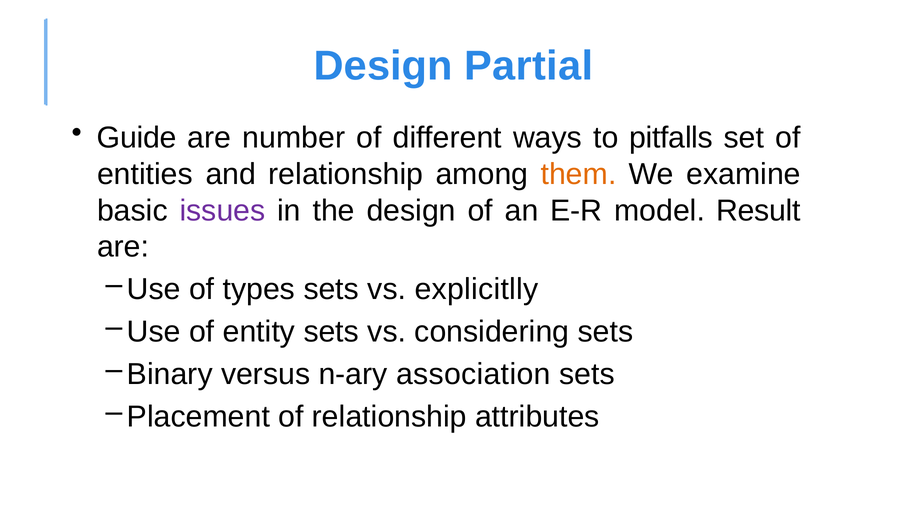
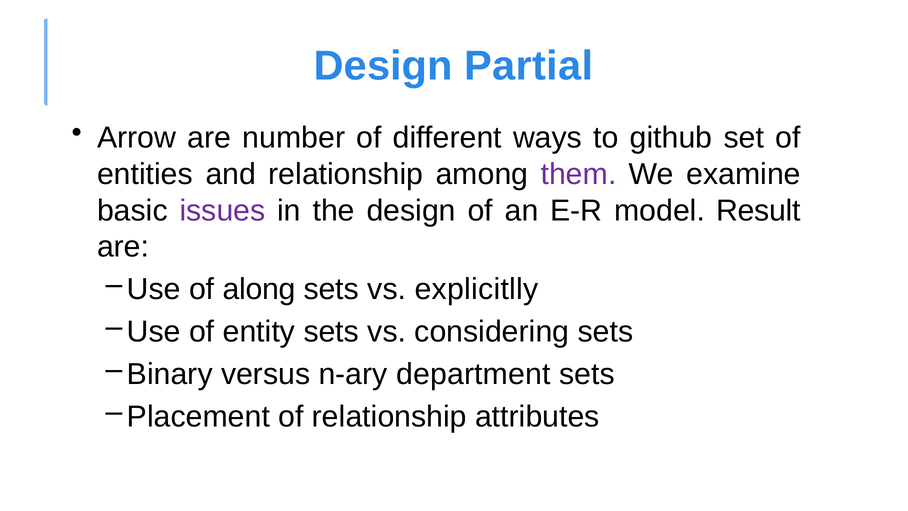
Guide: Guide -> Arrow
pitfalls: pitfalls -> github
them colour: orange -> purple
types: types -> along
association: association -> department
